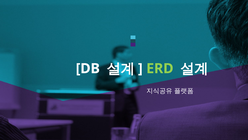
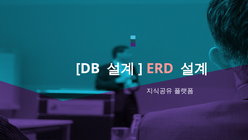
ERD colour: light green -> pink
